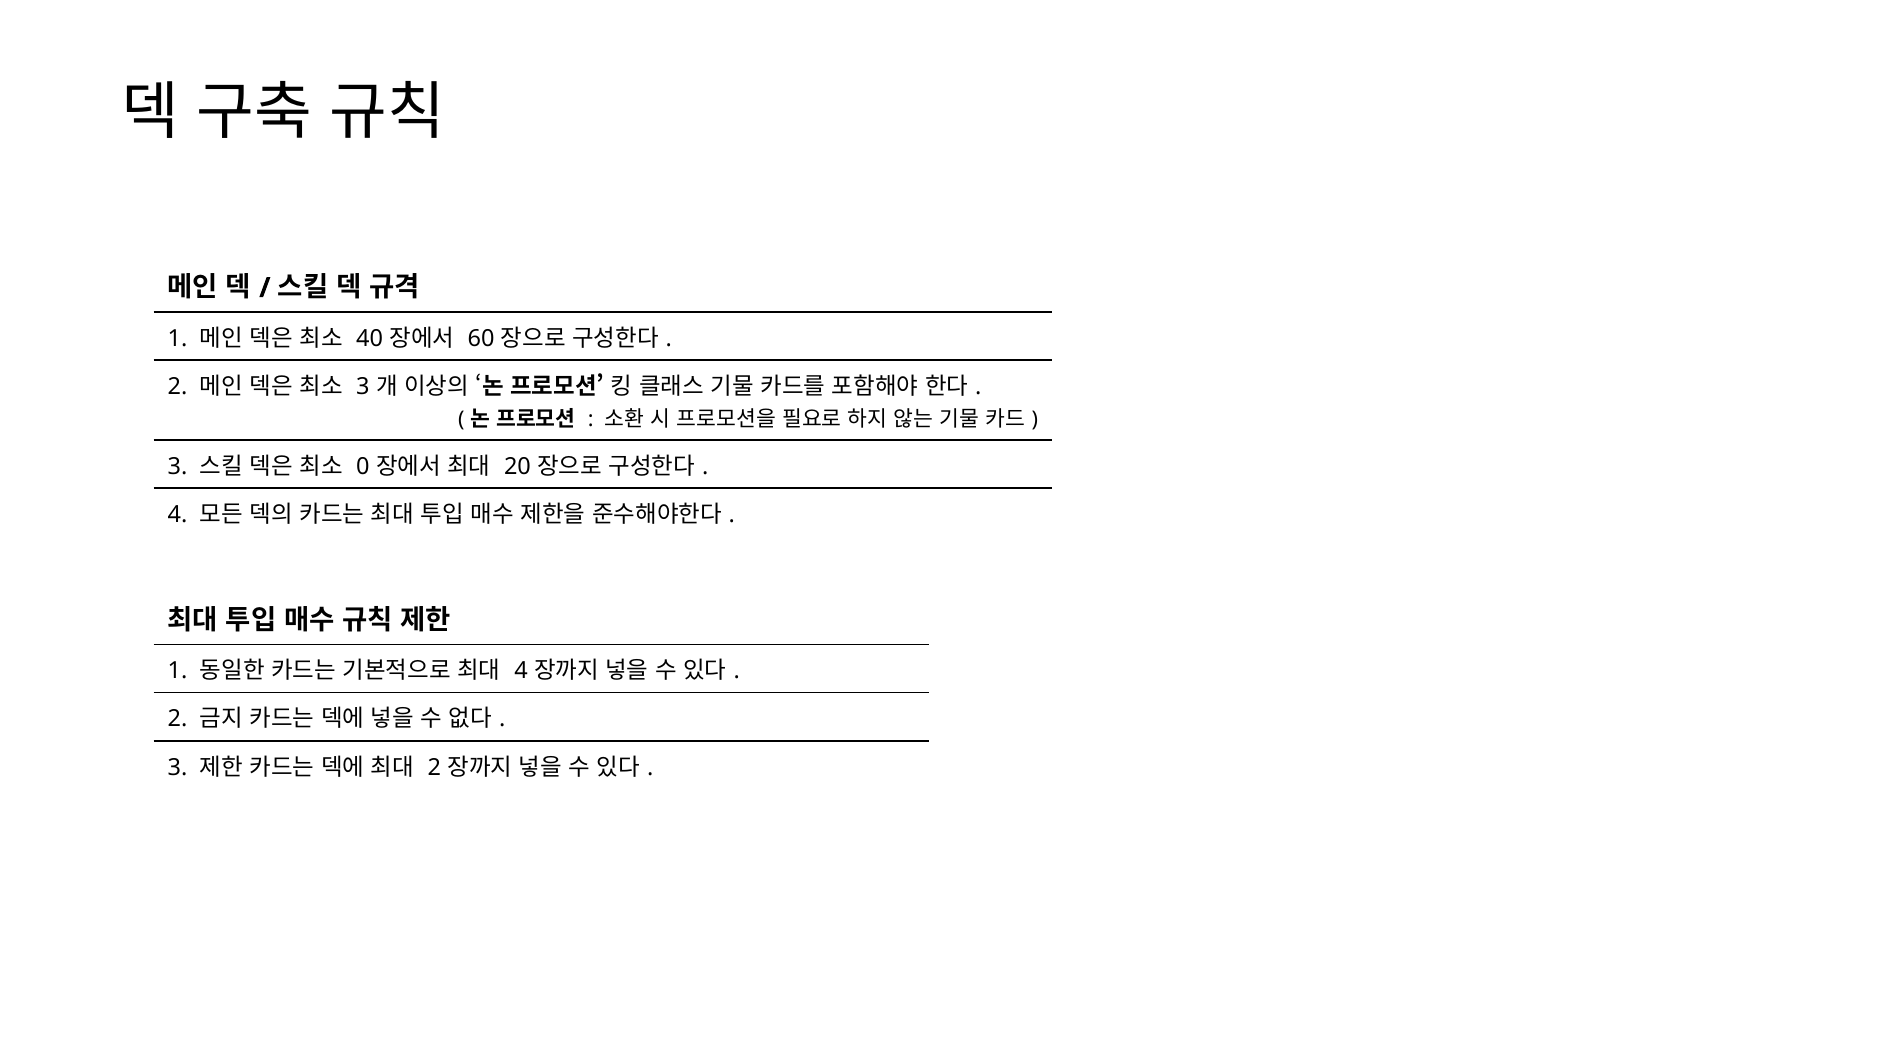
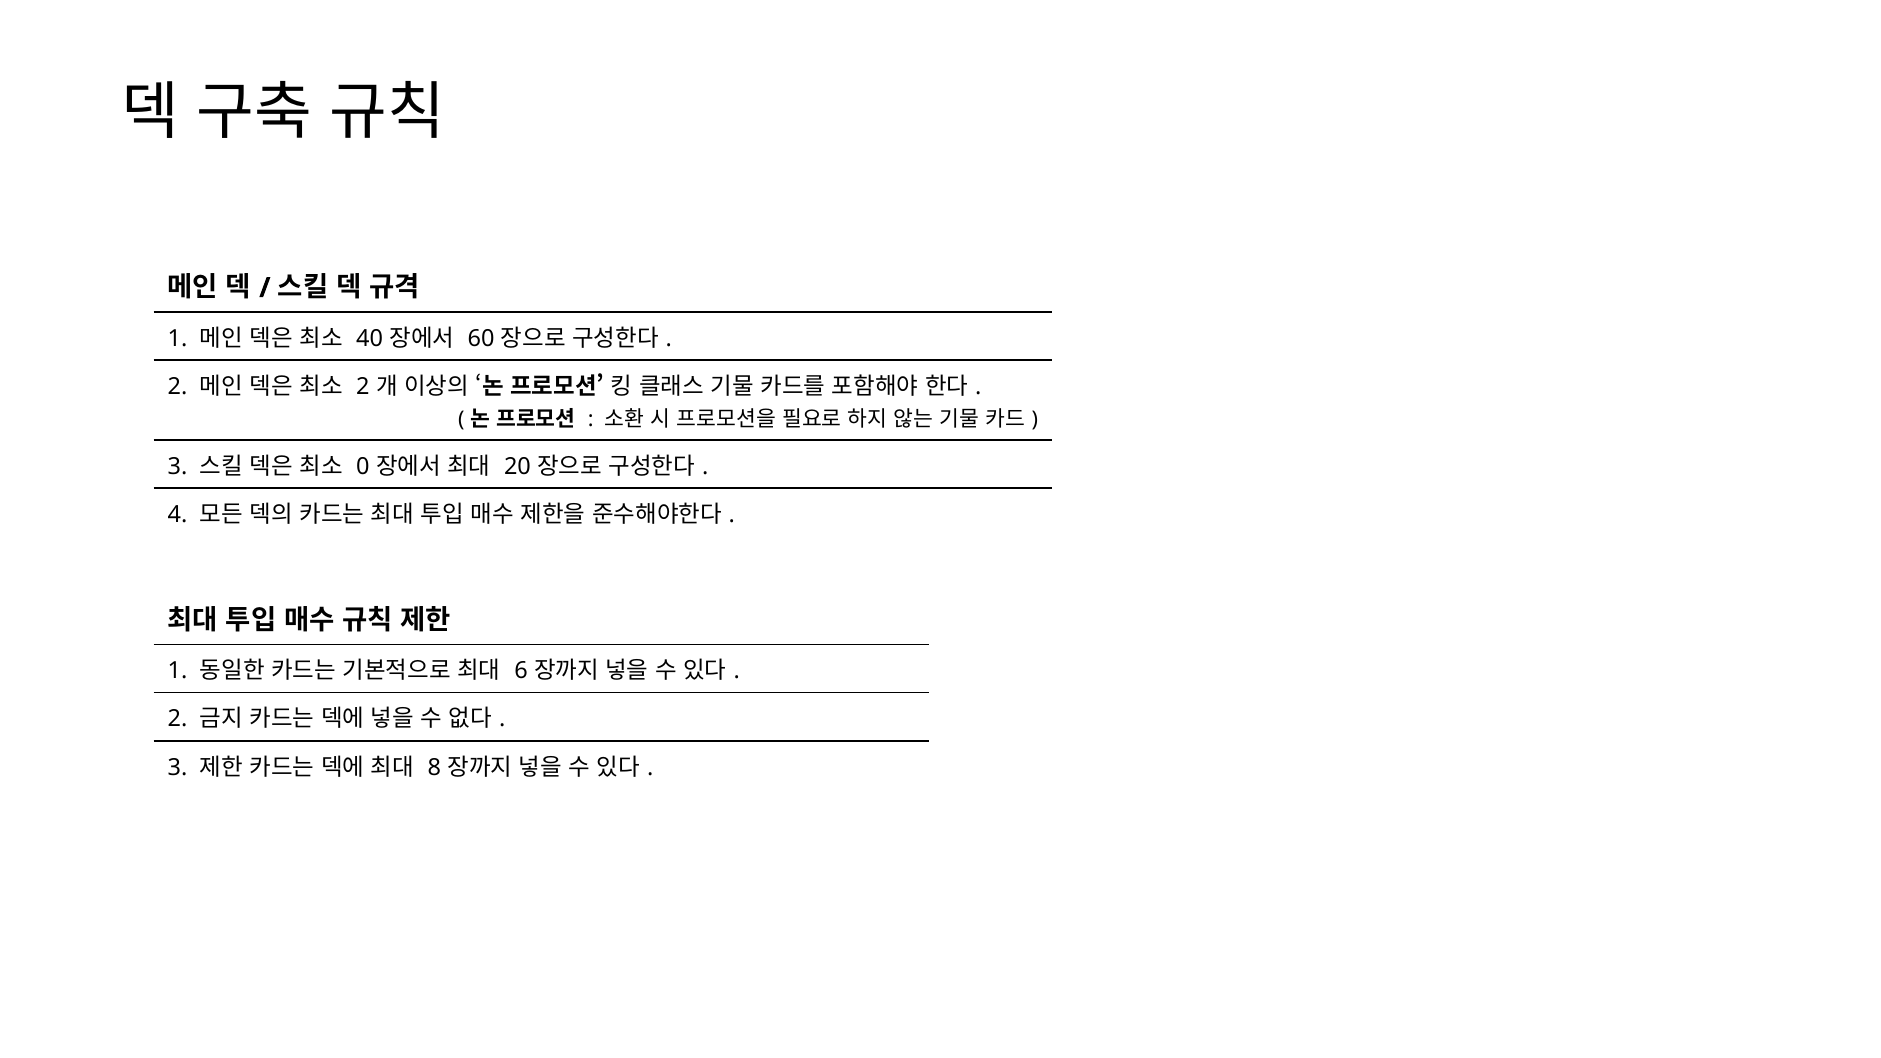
3 at (363, 387): 3 -> 2
4 at (521, 671): 4 -> 6
2 at (434, 767): 2 -> 8
